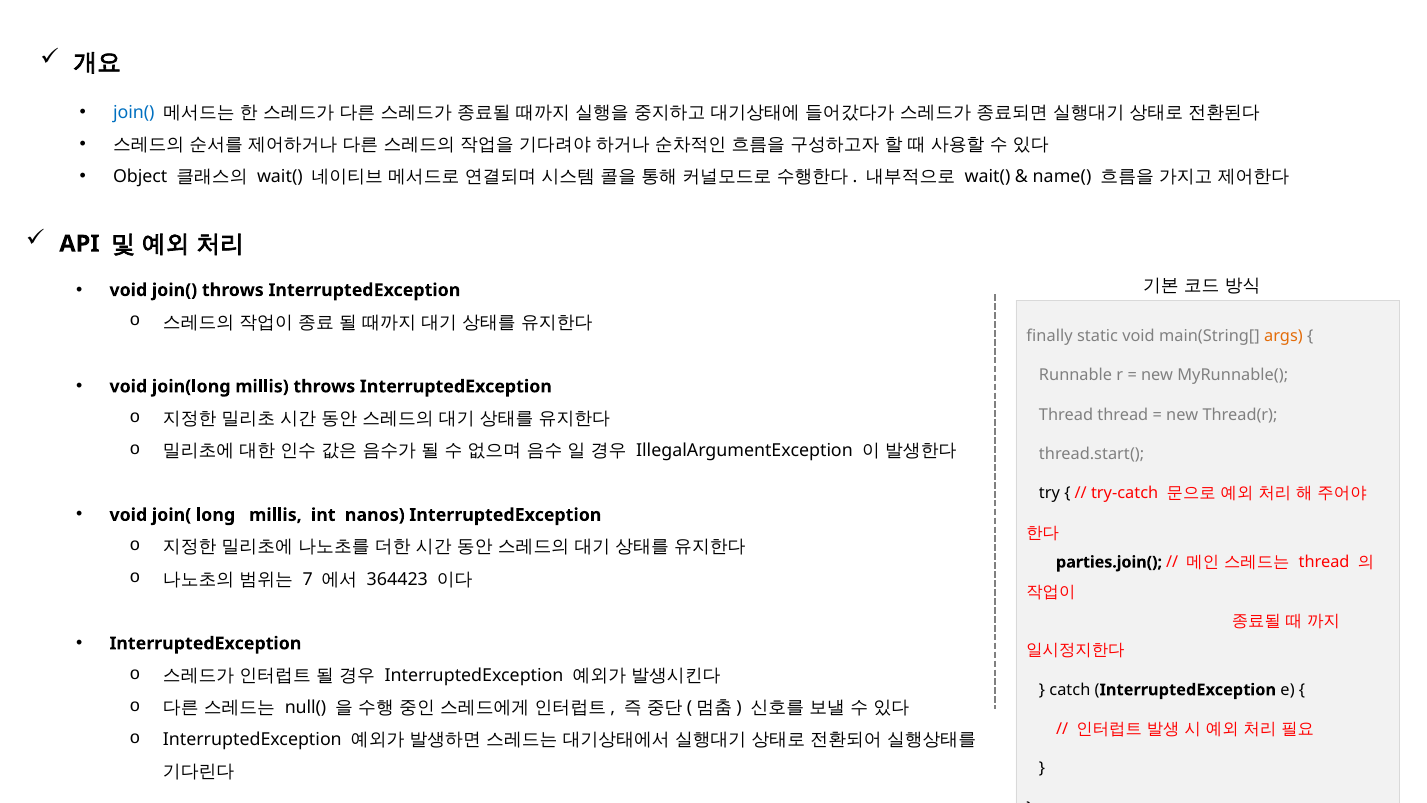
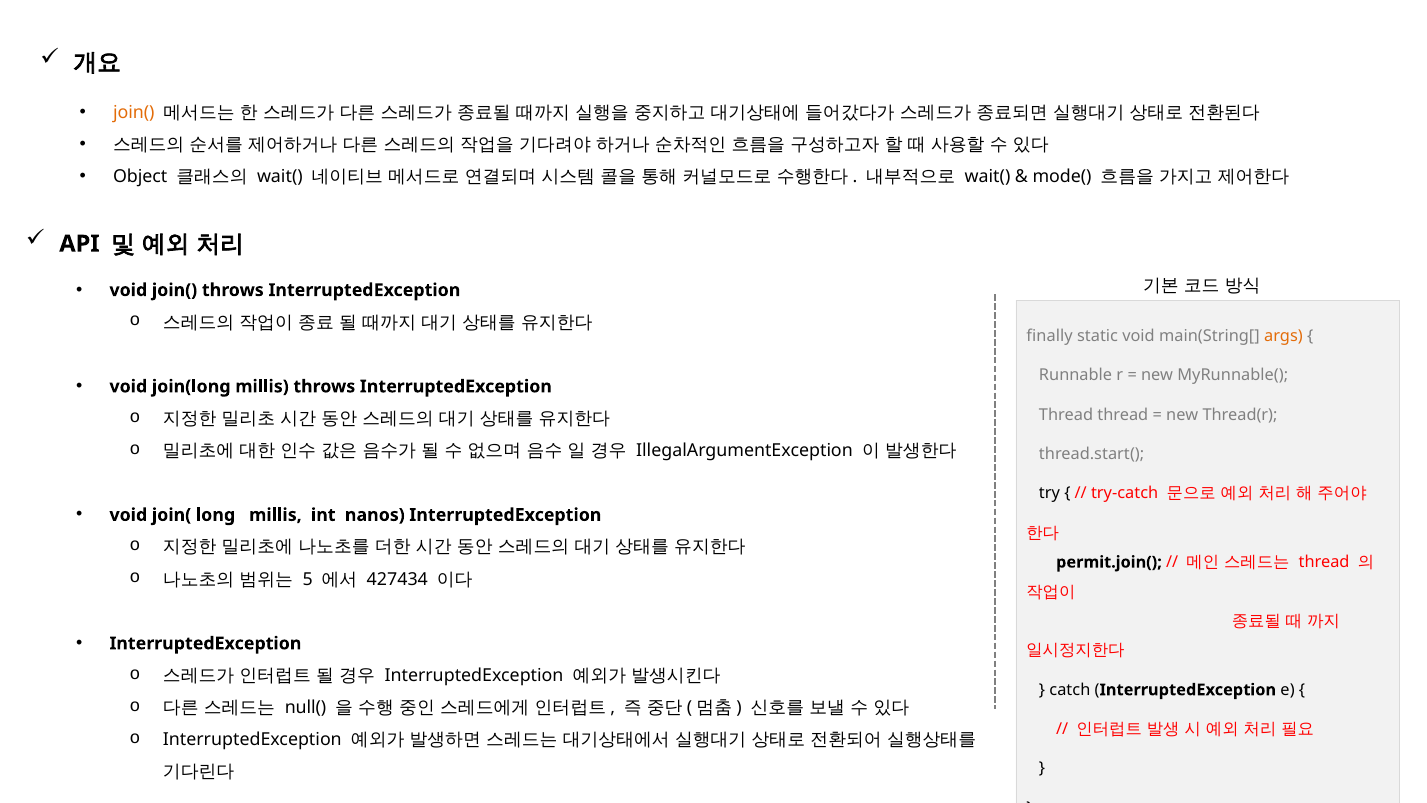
join( at (134, 112) colour: blue -> orange
name(: name( -> mode(
parties.join(: parties.join( -> permit.join(
7: 7 -> 5
364423: 364423 -> 427434
